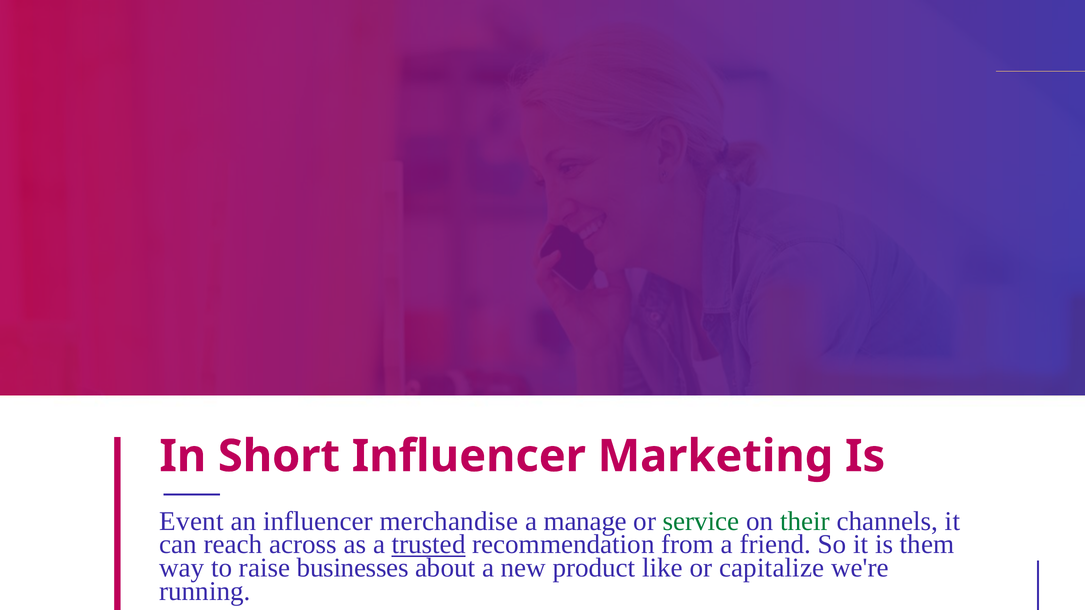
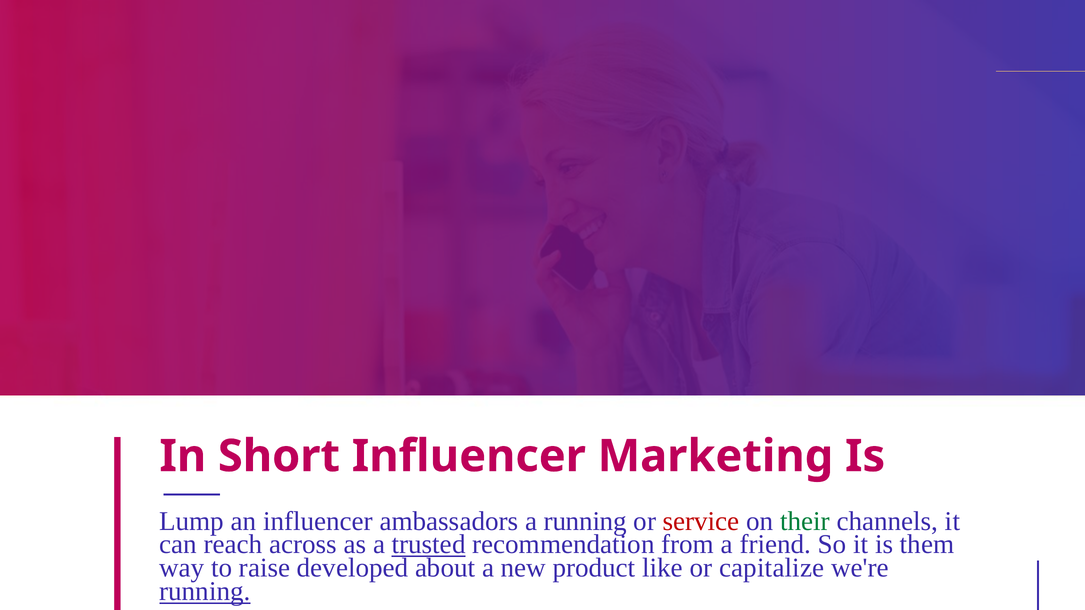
Event: Event -> Lump
merchandise: merchandise -> ambassadors
a manage: manage -> running
service colour: green -> red
businesses: businesses -> developed
running at (205, 592) underline: none -> present
